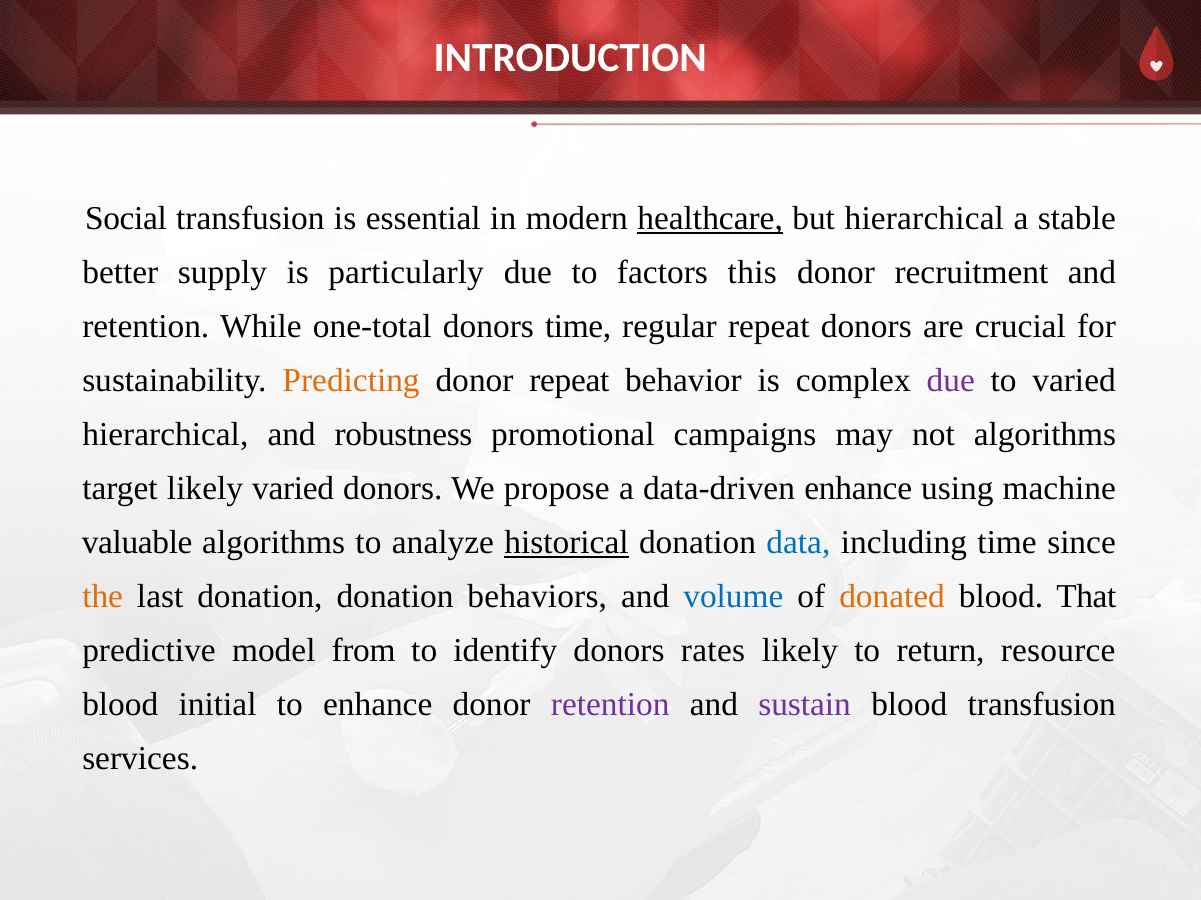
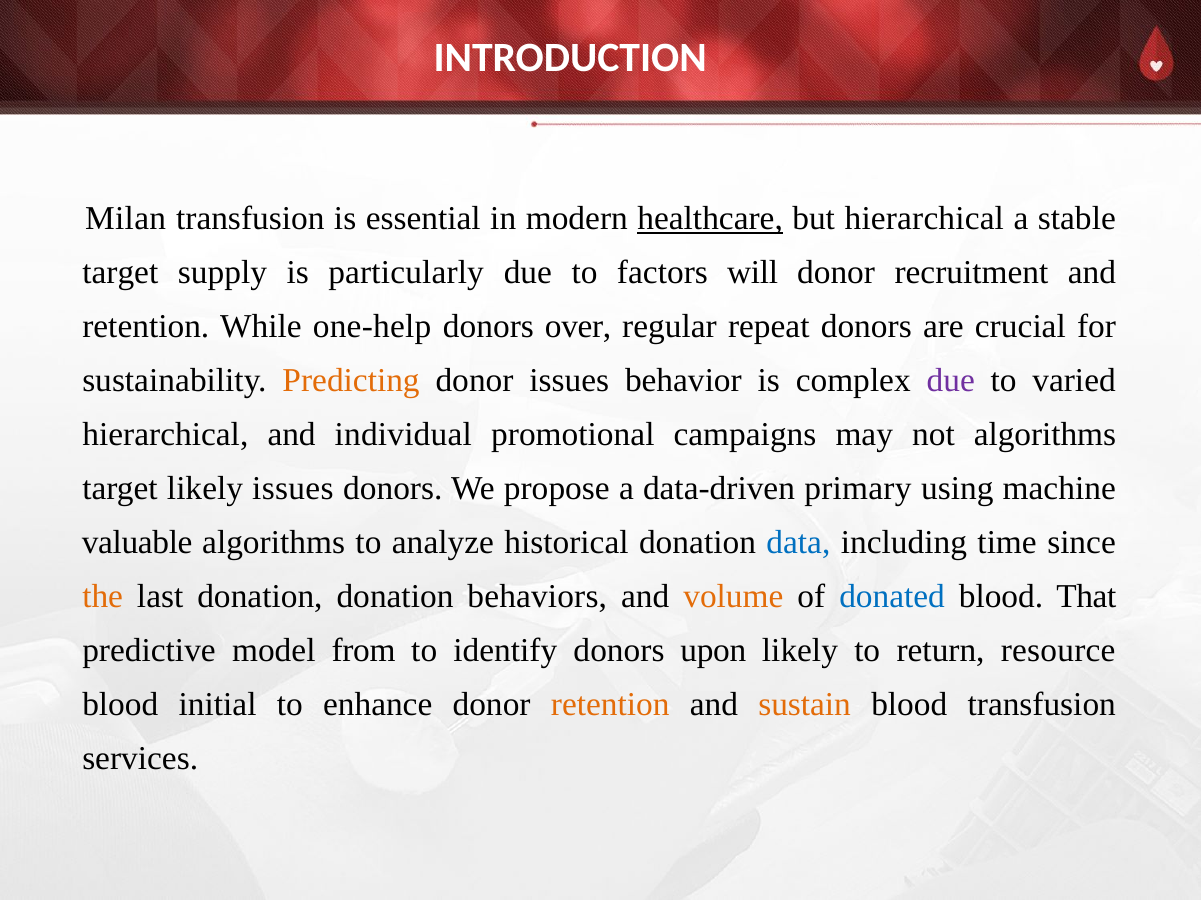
Social: Social -> Milan
better at (120, 272): better -> target
this: this -> will
one-total: one-total -> one-help
donors time: time -> over
donor repeat: repeat -> issues
robustness: robustness -> individual
likely varied: varied -> issues
data-driven enhance: enhance -> primary
historical underline: present -> none
volume colour: blue -> orange
donated colour: orange -> blue
rates: rates -> upon
retention at (610, 705) colour: purple -> orange
sustain colour: purple -> orange
